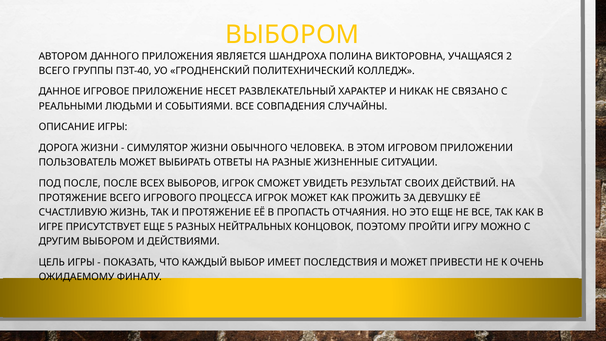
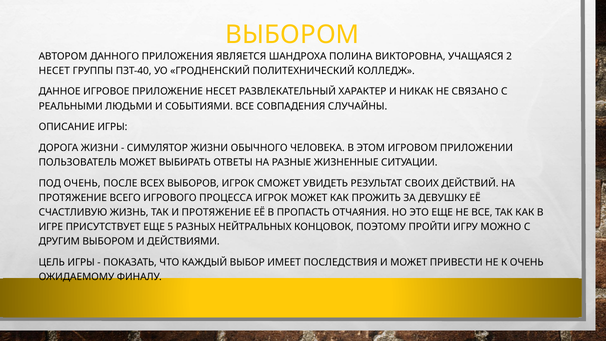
ВСЕГО at (54, 71): ВСЕГО -> НЕСЕТ
ПОД ПОСЛЕ: ПОСЛЕ -> ОЧЕНЬ
